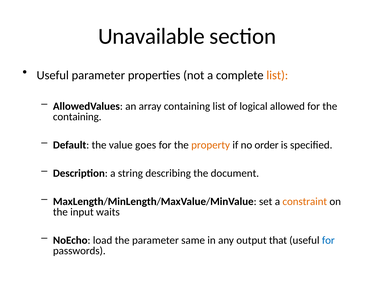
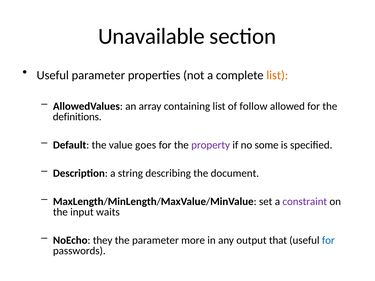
logical: logical -> follow
containing at (77, 117): containing -> definitions
property colour: orange -> purple
order: order -> some
constraint colour: orange -> purple
load: load -> they
same: same -> more
